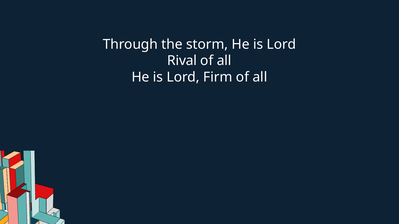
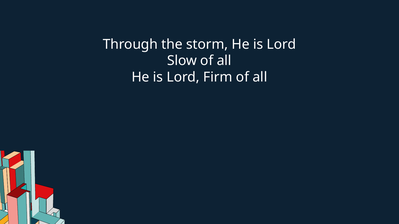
Rival: Rival -> Slow
